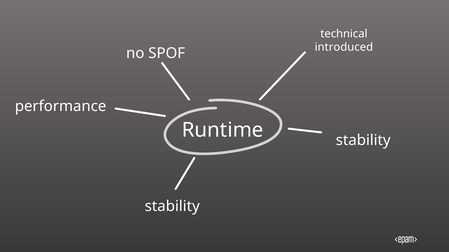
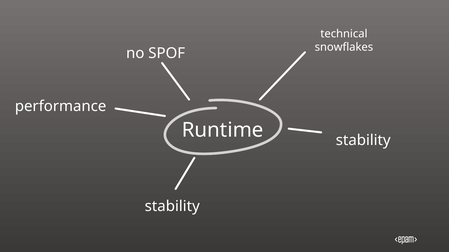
introduced: introduced -> snowflakes
